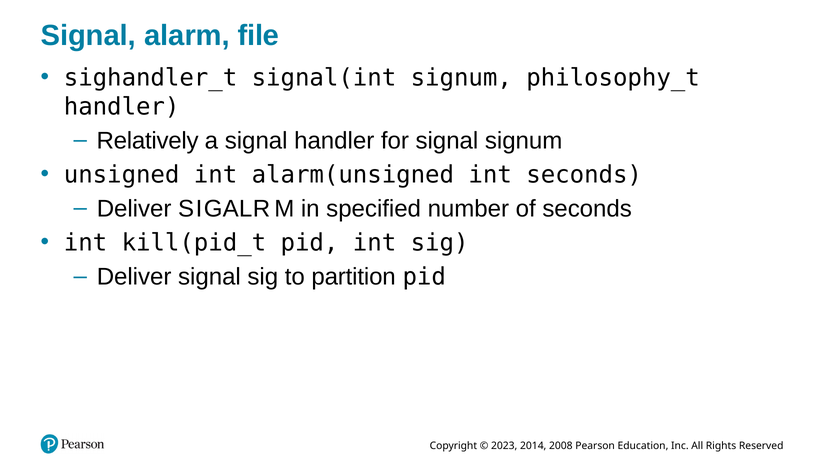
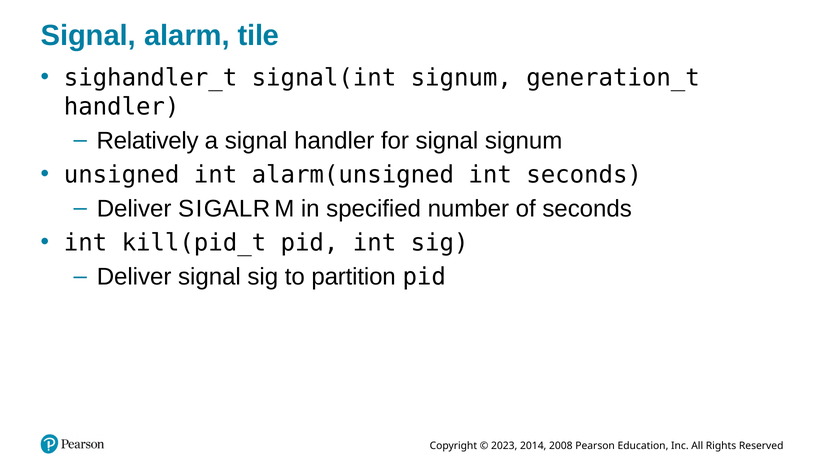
file: file -> tile
philosophy_t: philosophy_t -> generation_t
